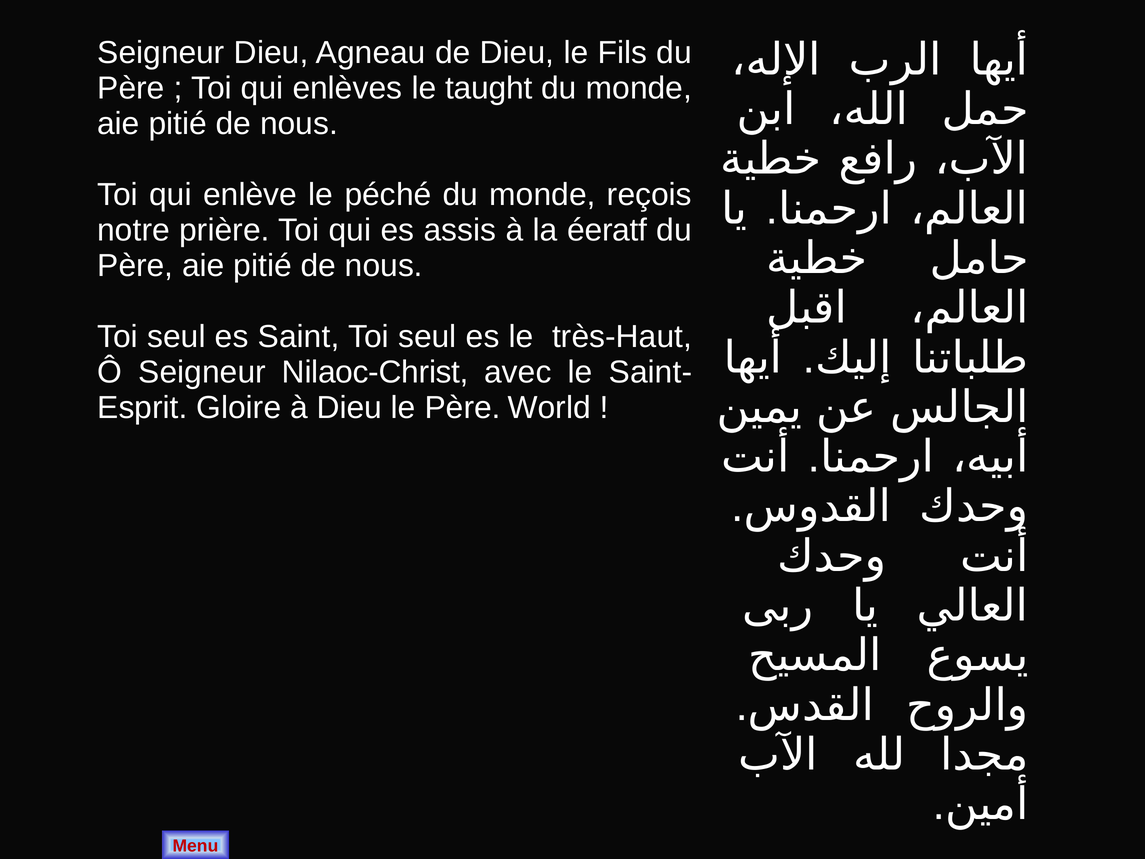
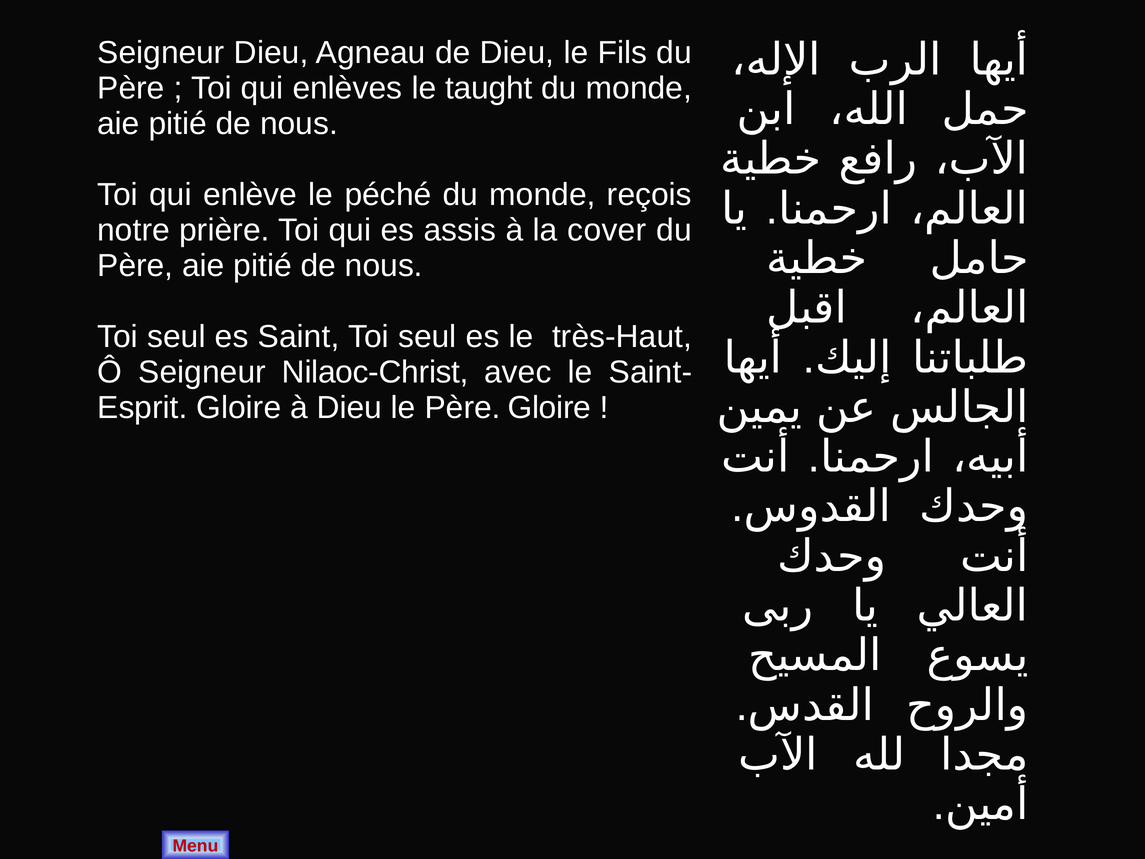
éeratf: éeratf -> cover
Père World: World -> Gloire
